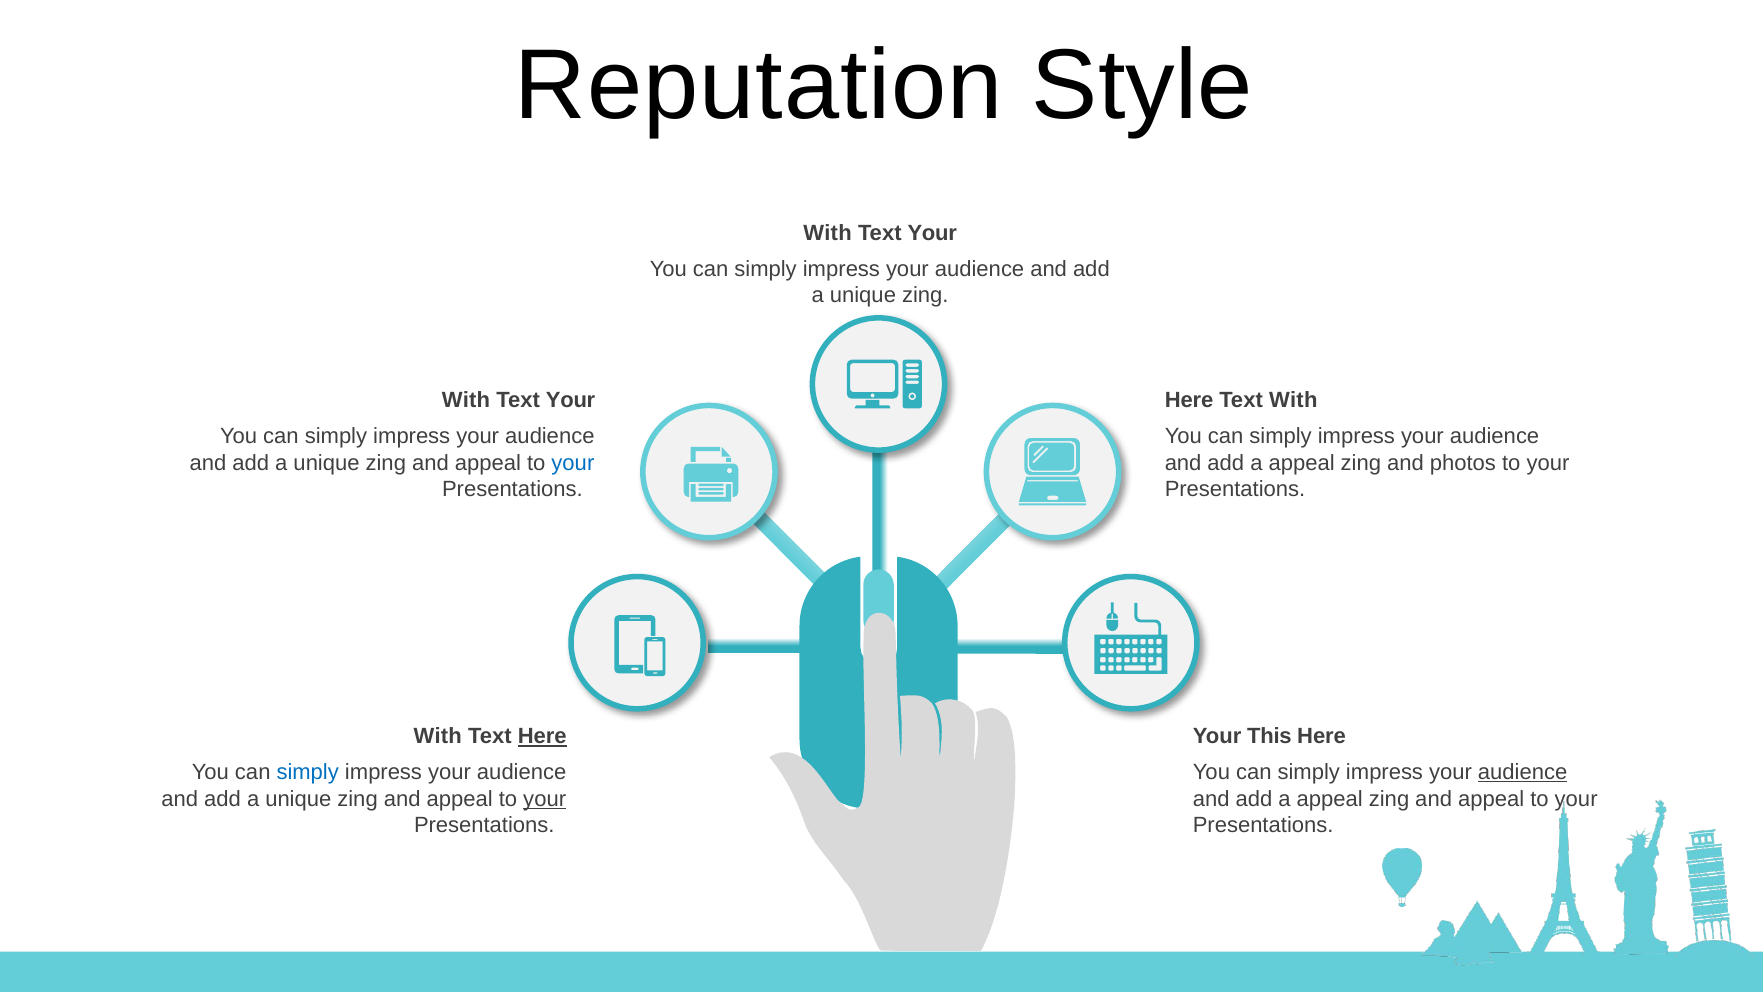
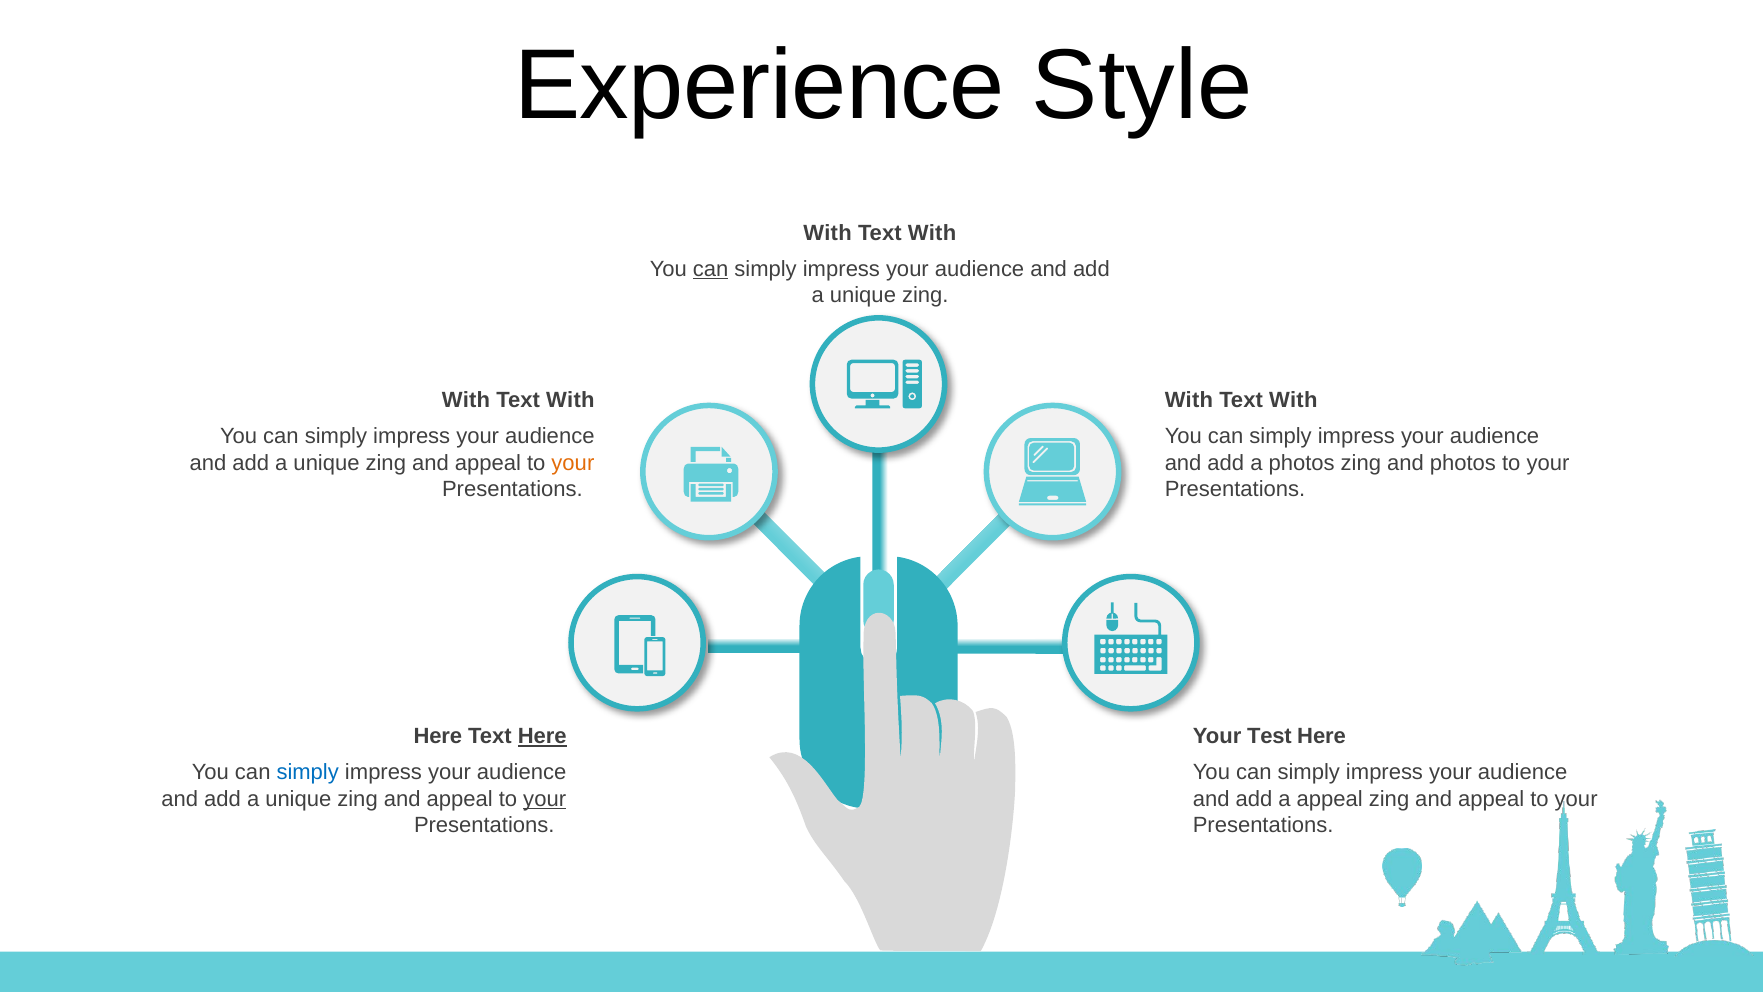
Reputation: Reputation -> Experience
Your at (932, 233): Your -> With
can at (711, 269) underline: none -> present
Your at (571, 400): Your -> With
Here at (1189, 400): Here -> With
your at (573, 463) colour: blue -> orange
appeal at (1302, 463): appeal -> photos
With at (438, 736): With -> Here
This: This -> Test
audience at (1523, 772) underline: present -> none
